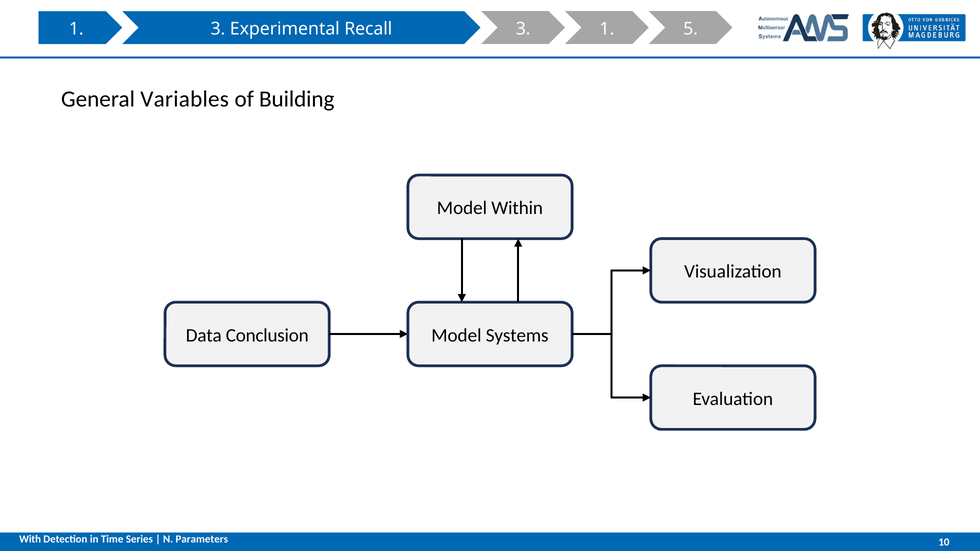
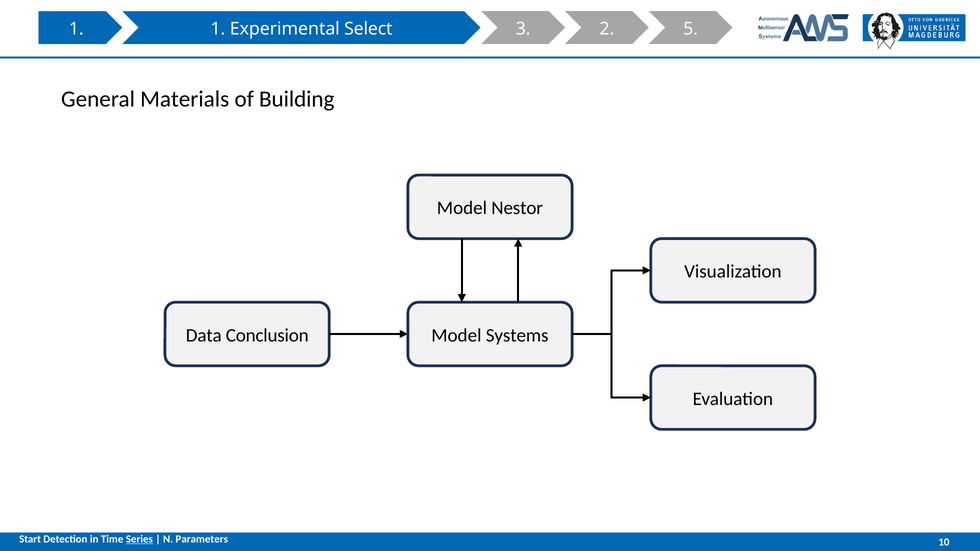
1 3: 3 -> 1
Recall: Recall -> Select
3 1: 1 -> 2
Variables: Variables -> Materials
Within: Within -> Nestor
With: With -> Start
Series underline: none -> present
